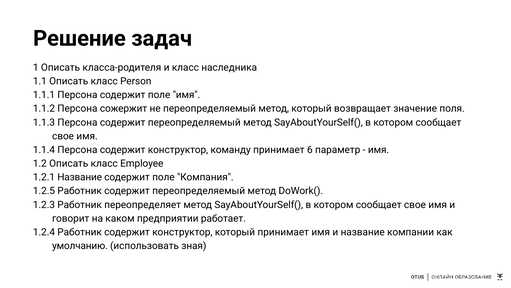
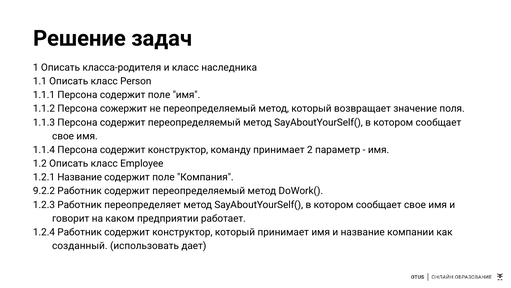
6: 6 -> 2
1.2.5: 1.2.5 -> 9.2.2
умолчанию: умолчанию -> созданный
зная: зная -> дает
